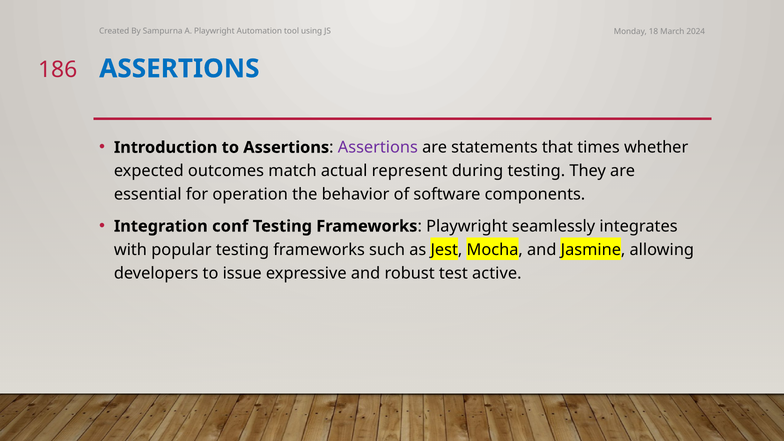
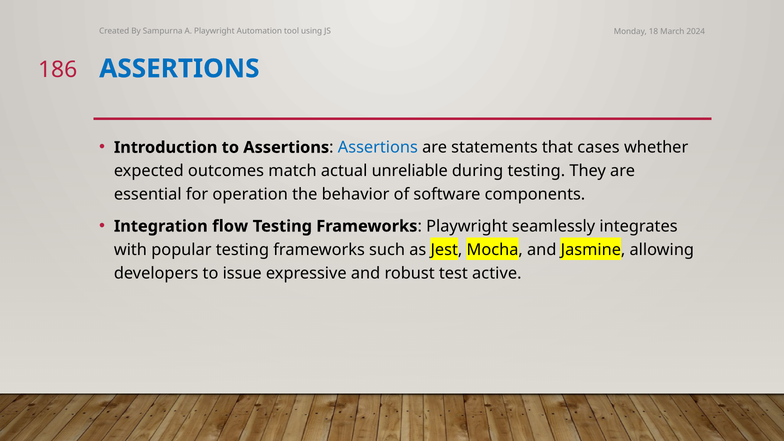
Assertions at (378, 147) colour: purple -> blue
times: times -> cases
represent: represent -> unreliable
conf: conf -> flow
